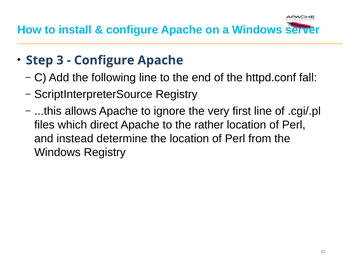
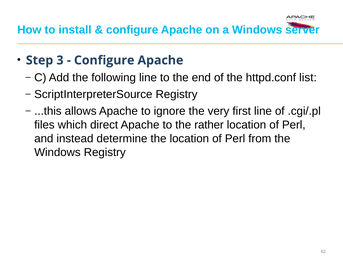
fall: fall -> list
